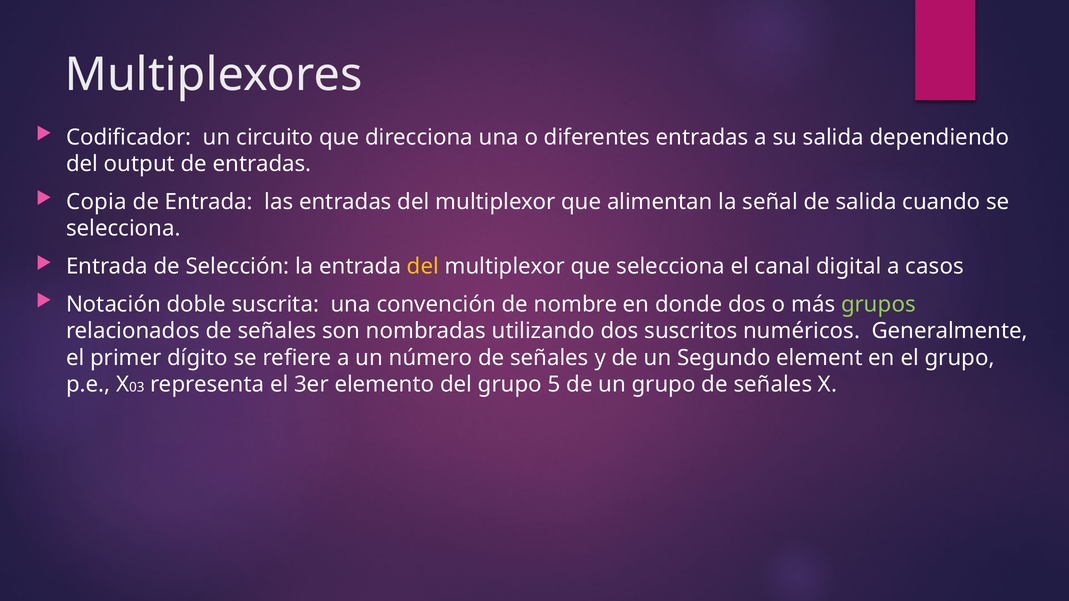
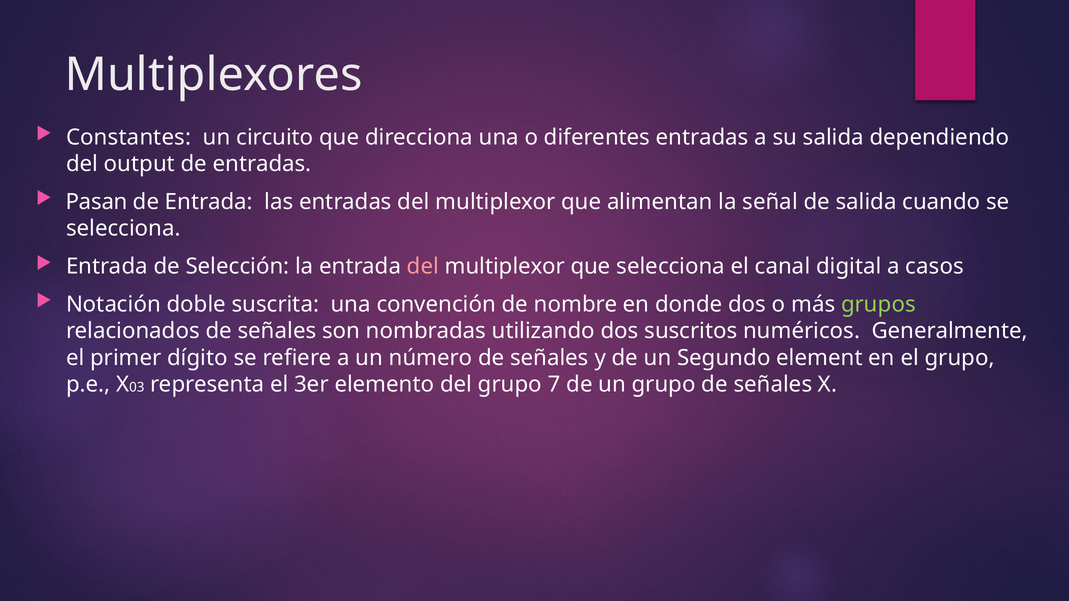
Codificador: Codificador -> Constantes
Copia: Copia -> Pasan
del at (423, 267) colour: yellow -> pink
5: 5 -> 7
